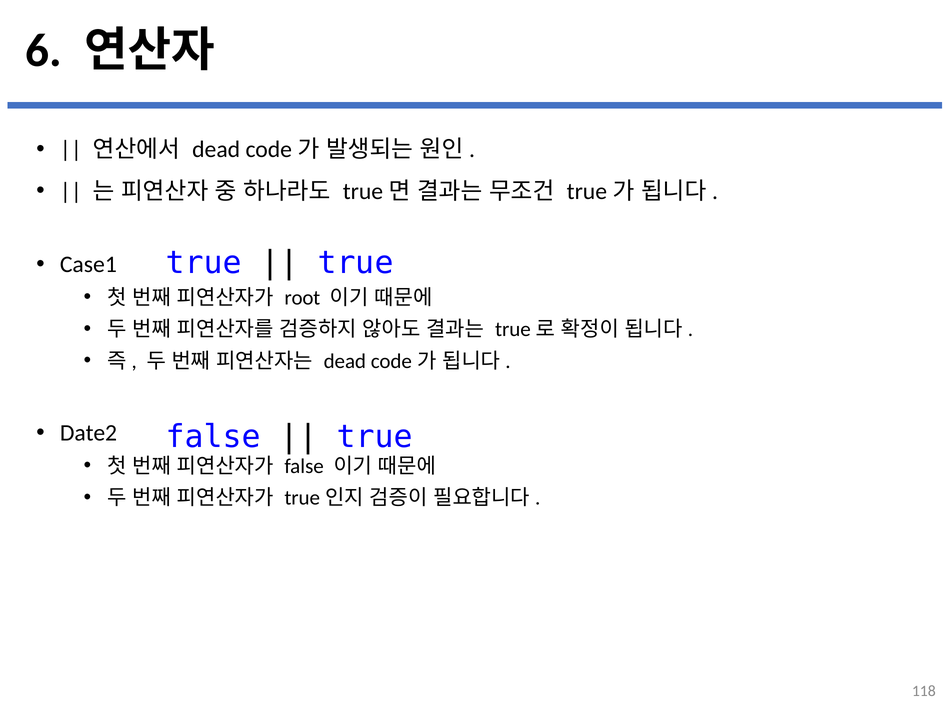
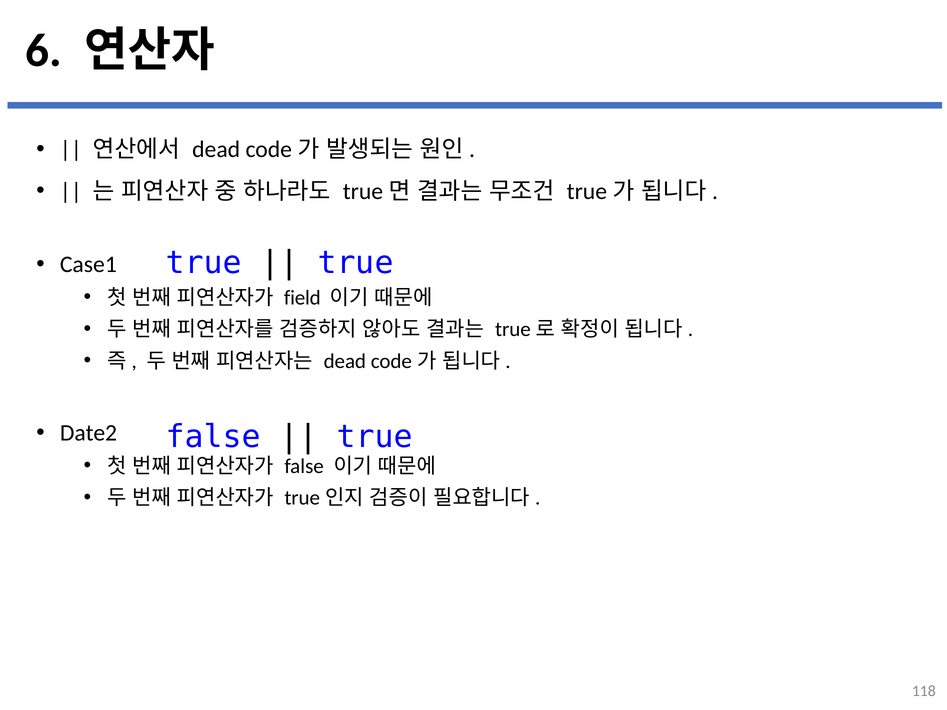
root: root -> field
